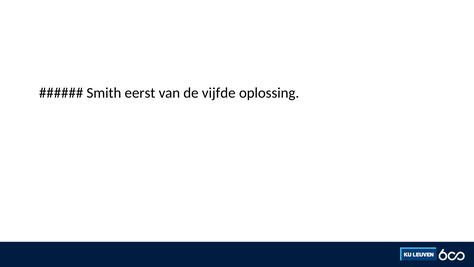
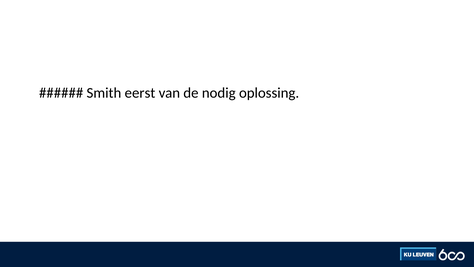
vijfde: vijfde -> nodig
